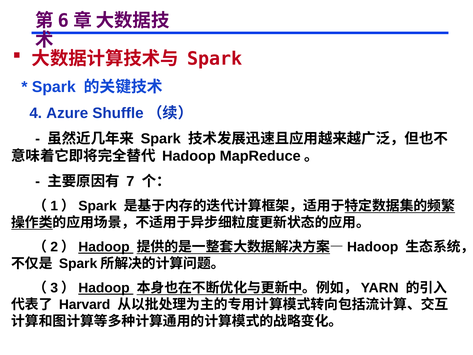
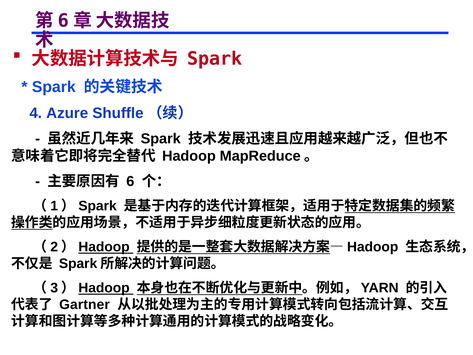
7: 7 -> 6
Harvard: Harvard -> Gartner
